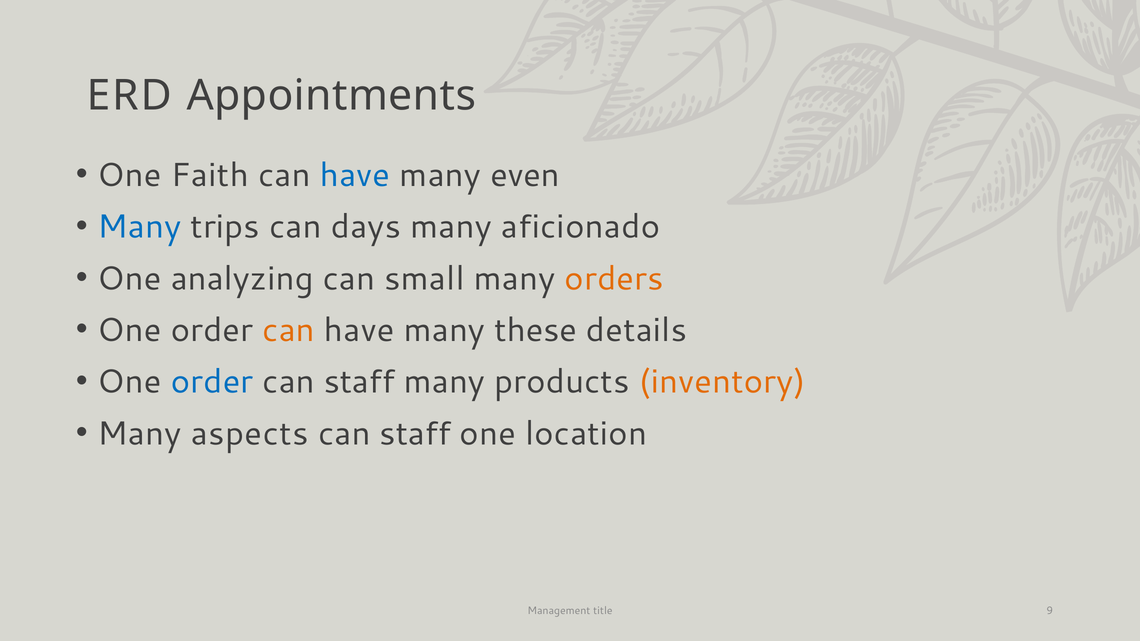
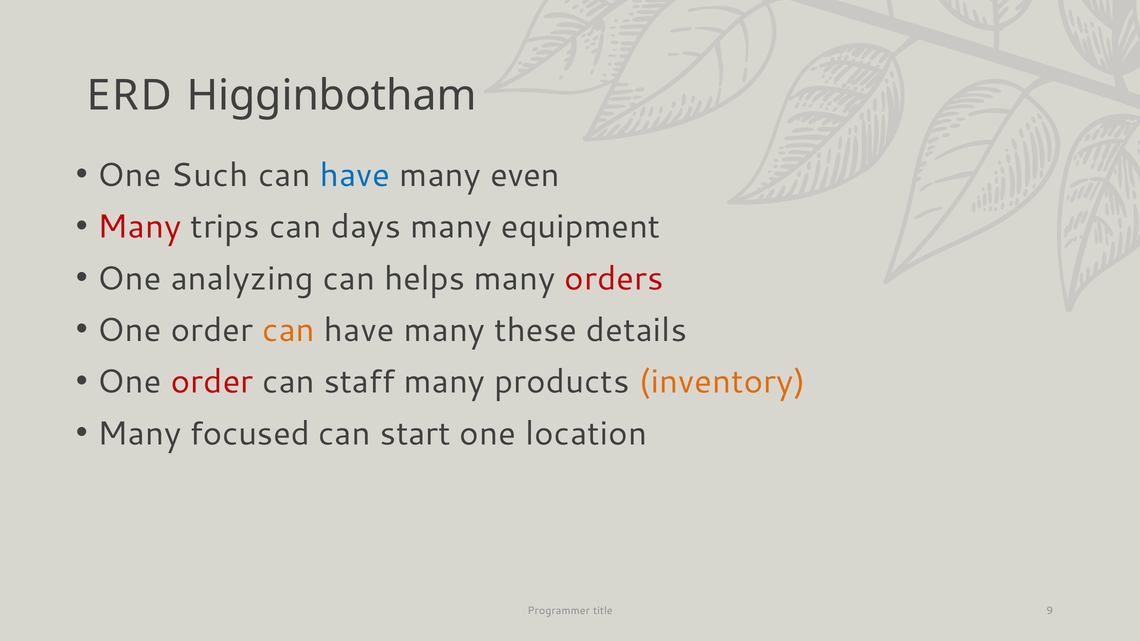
Appointments: Appointments -> Higginbotham
Faith: Faith -> Such
Many at (139, 227) colour: blue -> red
aficionado: aficionado -> equipment
small: small -> helps
orders colour: orange -> red
order at (212, 382) colour: blue -> red
aspects: aspects -> focused
staff at (415, 434): staff -> start
Management: Management -> Programmer
